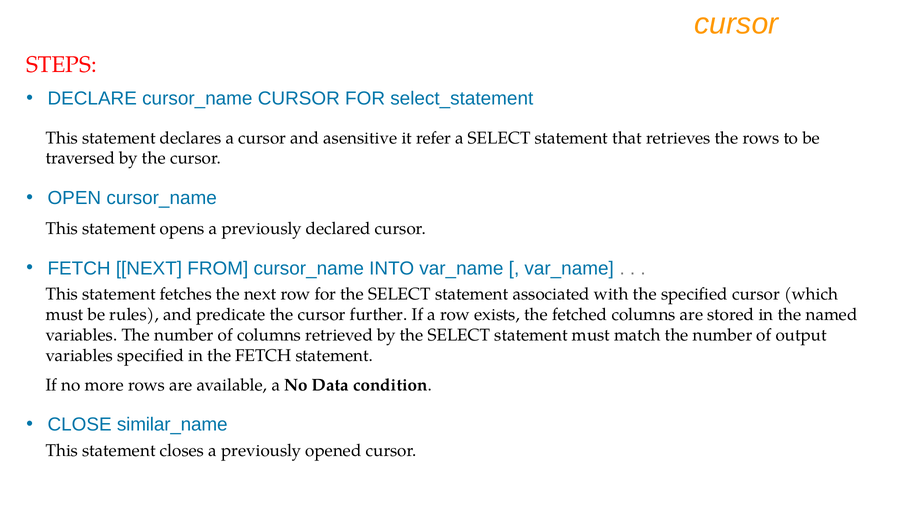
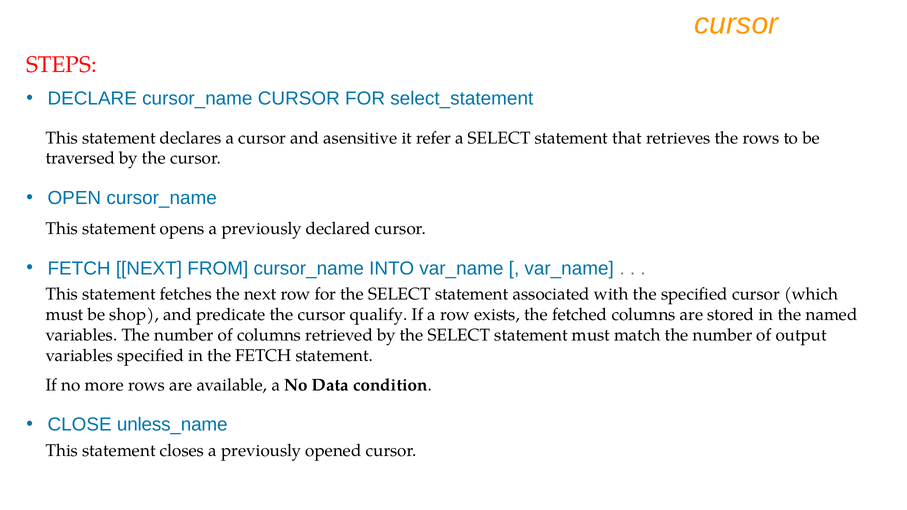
rules: rules -> shop
further: further -> qualify
similar_name: similar_name -> unless_name
